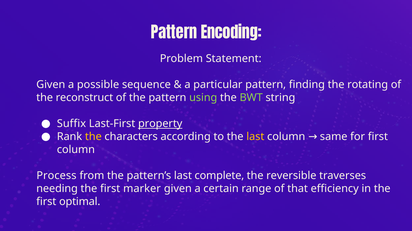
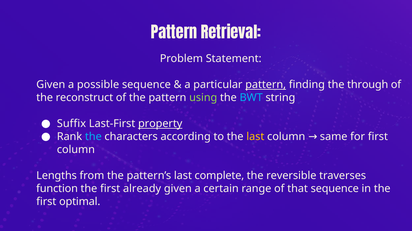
Encoding: Encoding -> Retrieval
pattern at (266, 85) underline: none -> present
rotating: rotating -> through
BWT colour: light green -> light blue
the at (93, 137) colour: yellow -> light blue
Process: Process -> Lengths
needing: needing -> function
marker: marker -> already
that efficiency: efficiency -> sequence
